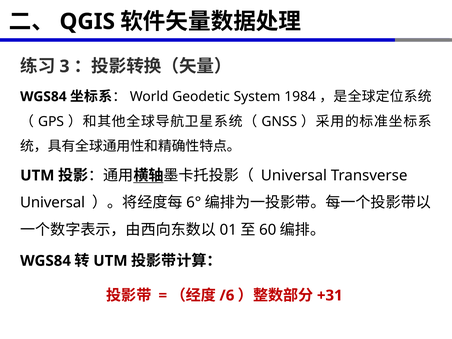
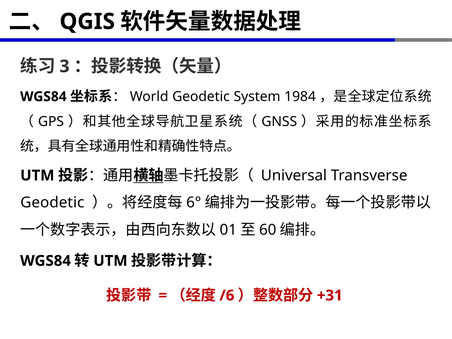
Universal at (53, 203): Universal -> Geodetic
